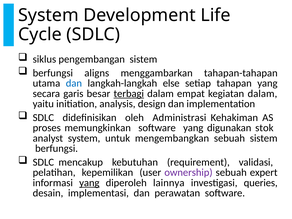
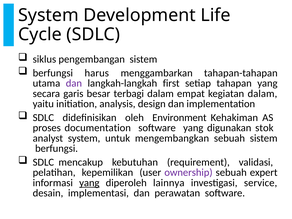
aligns: aligns -> harus
dan at (74, 83) colour: blue -> purple
else: else -> first
terbagi underline: present -> none
Administrasi: Administrasi -> Environment
memungkinkan: memungkinkan -> documentation
queries: queries -> service
